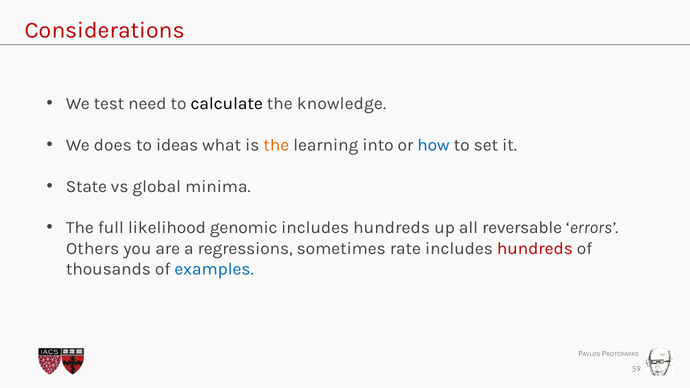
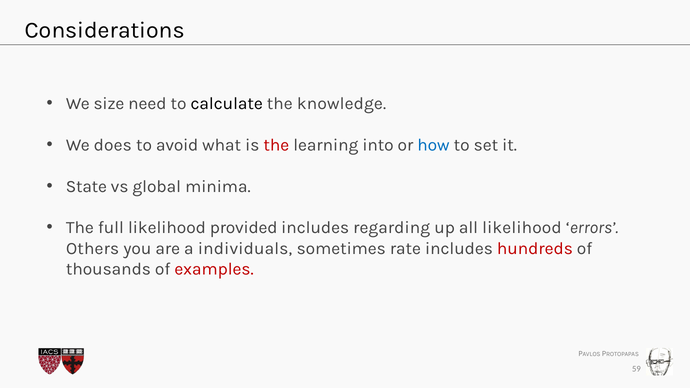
Considerations colour: red -> black
test: test -> size
ideas: ideas -> avoid
the at (276, 145) colour: orange -> red
genomic: genomic -> provided
hundreds at (392, 228): hundreds -> regarding
all reversable: reversable -> likelihood
regressions: regressions -> individuals
examples colour: blue -> red
